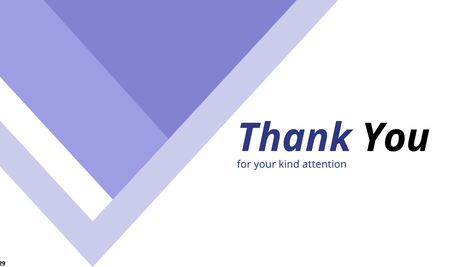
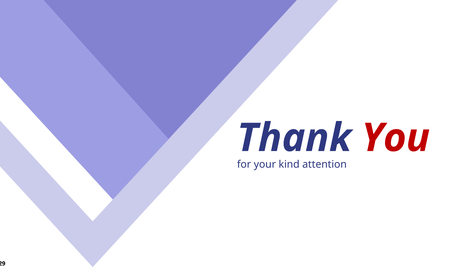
You colour: black -> red
